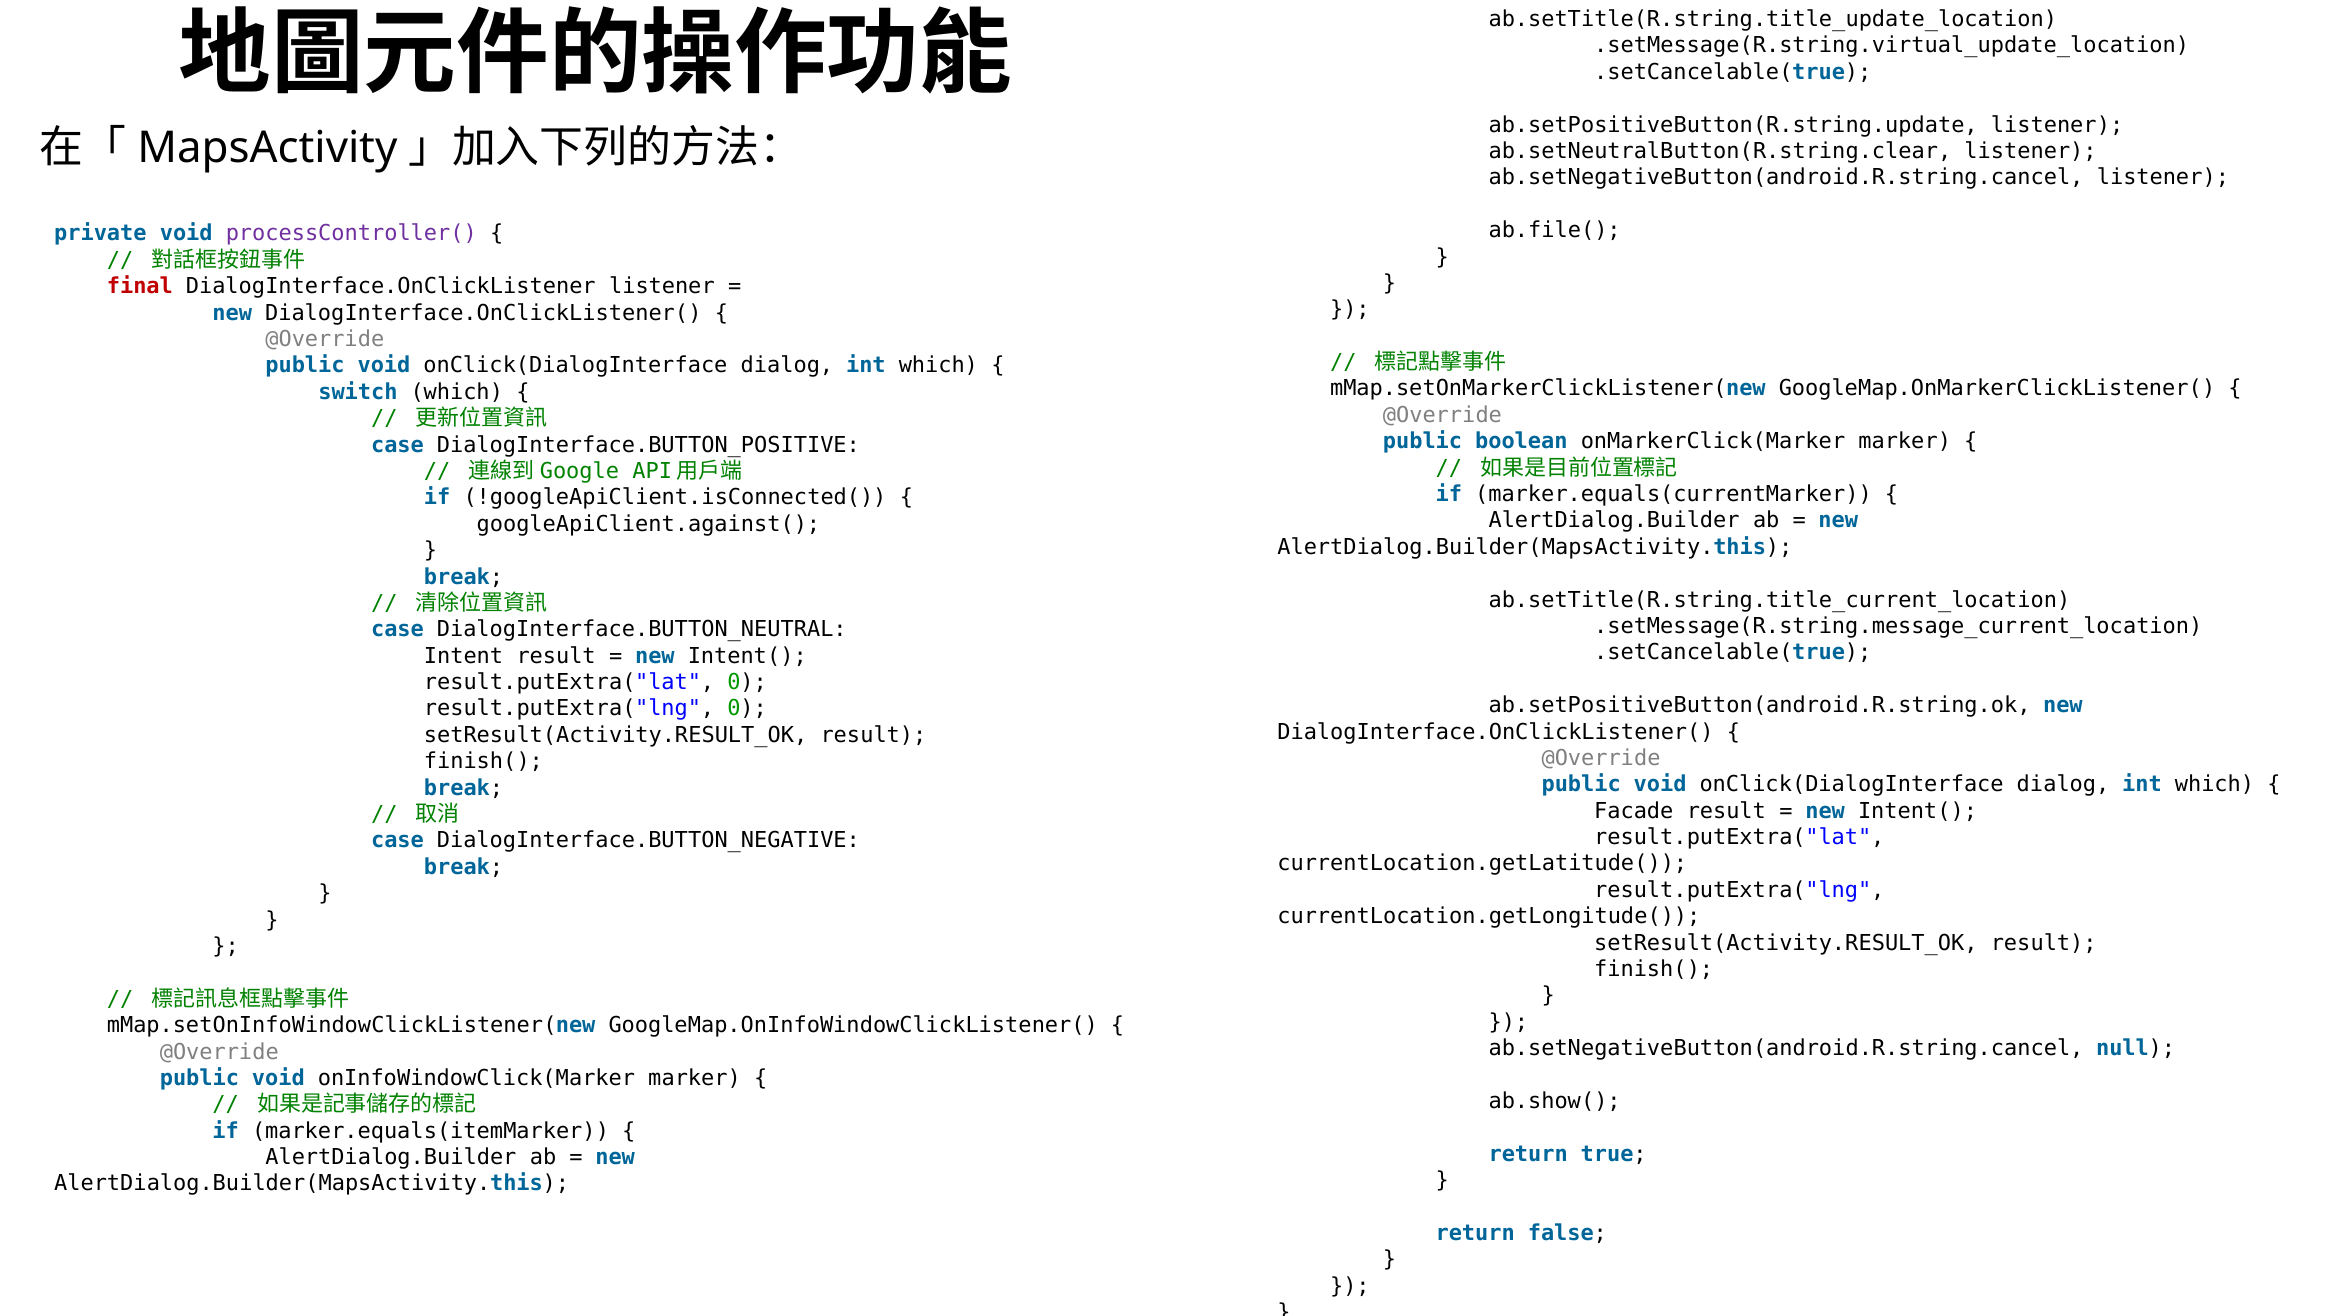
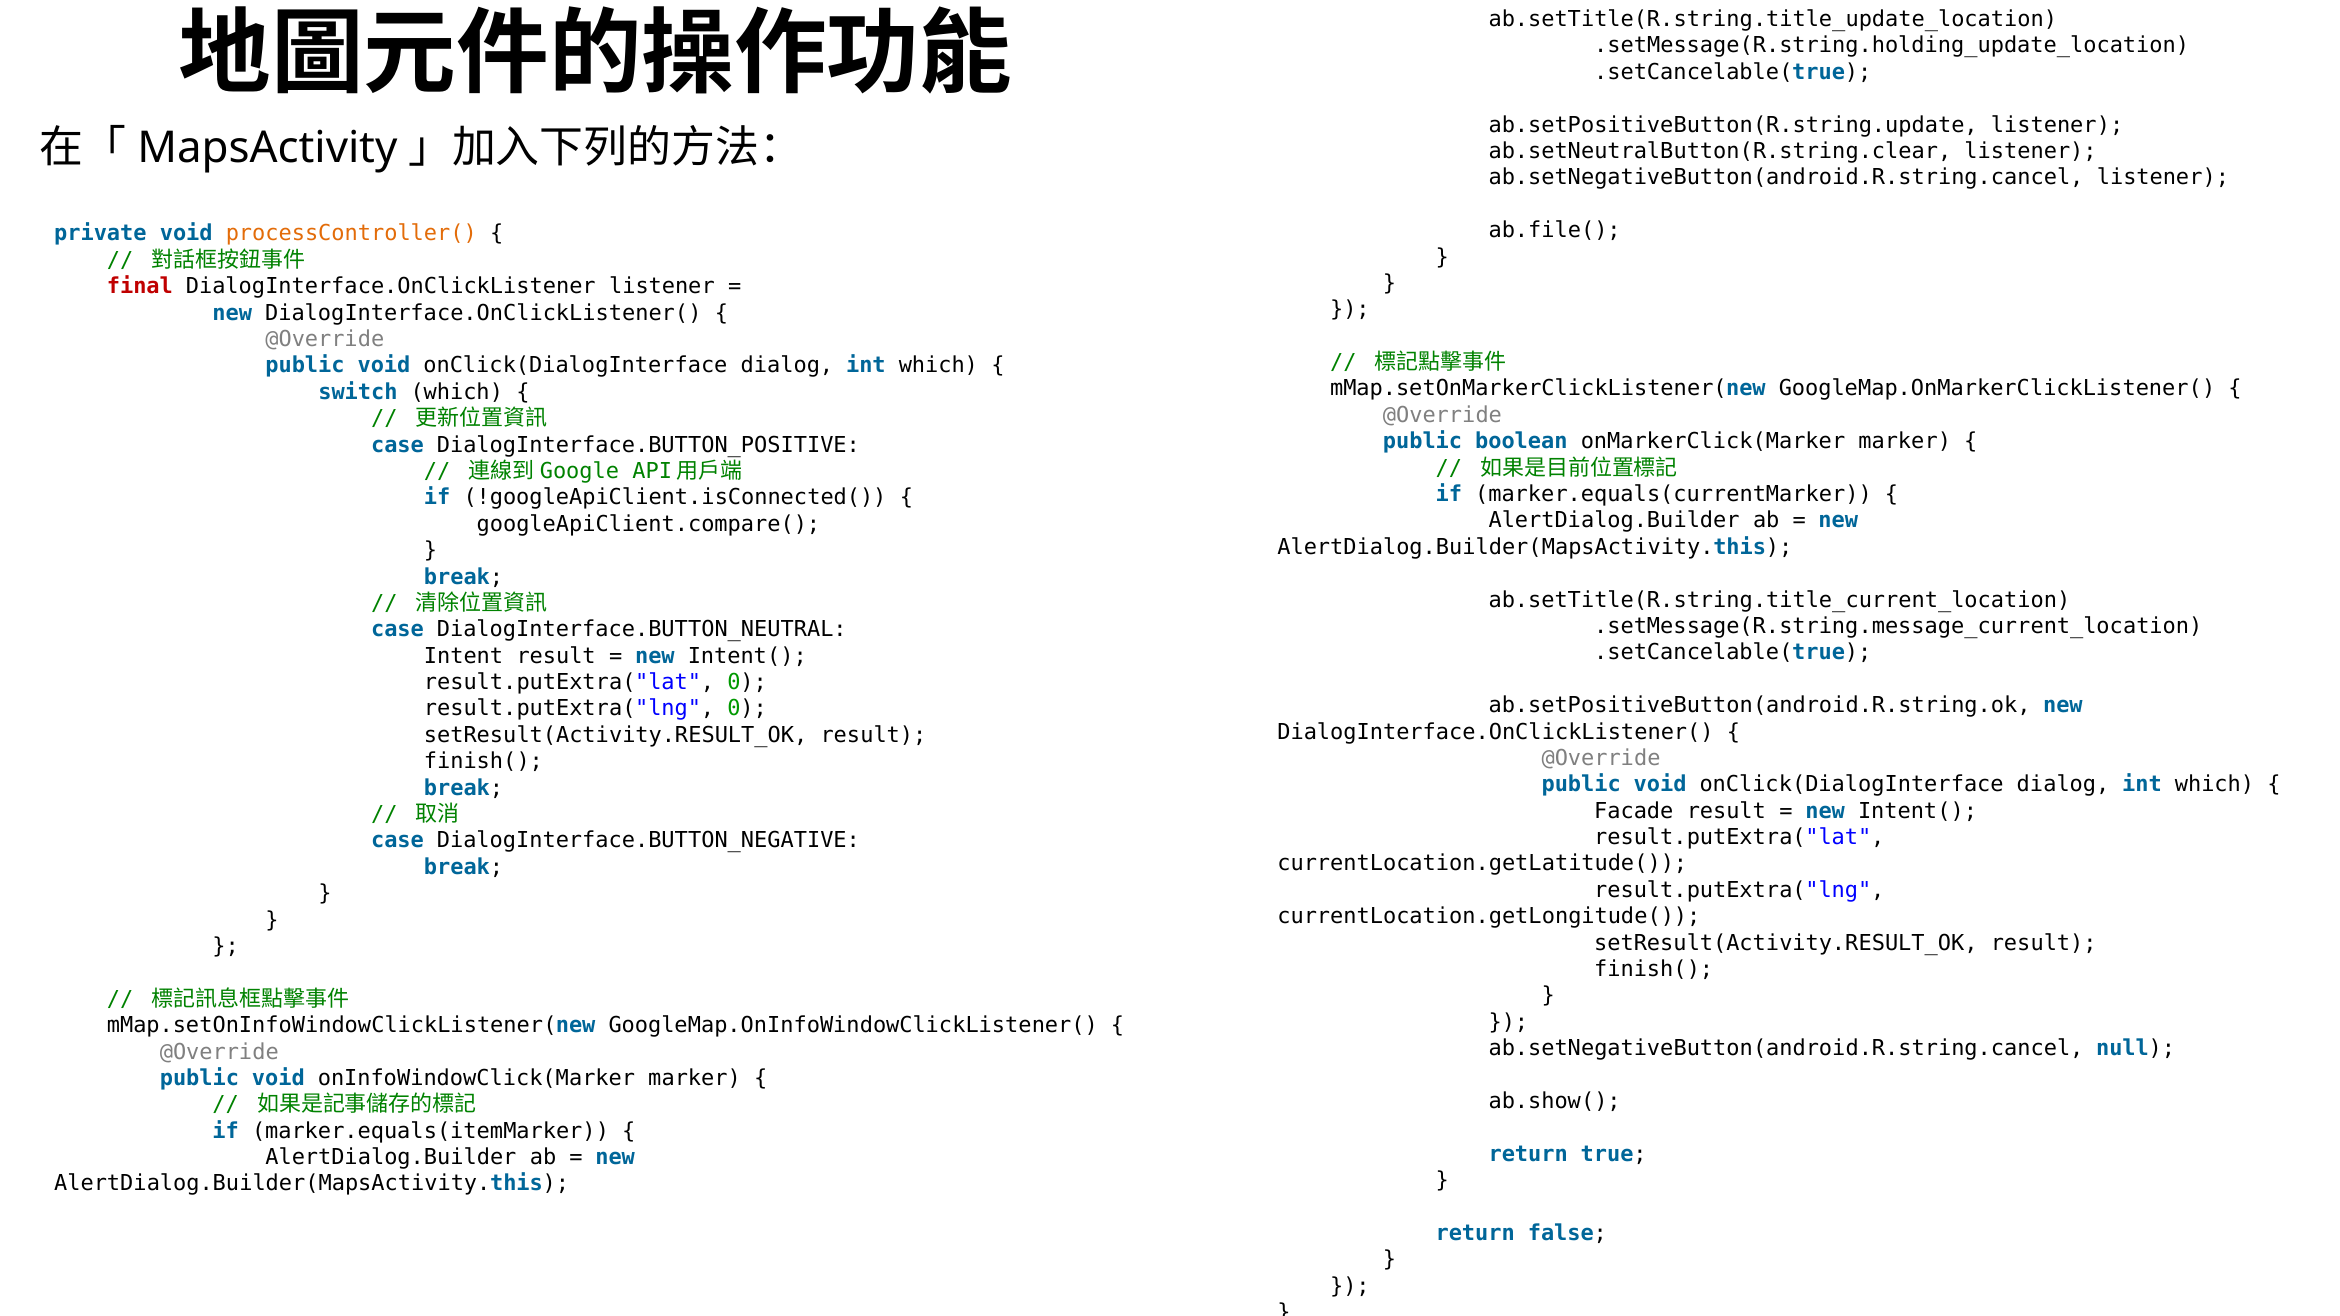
.setMessage(R.string.virtual_update_location: .setMessage(R.string.virtual_update_location -> .setMessage(R.string.holding_update_location
processController( colour: purple -> orange
googleApiClient.against(: googleApiClient.against( -> googleApiClient.compare(
